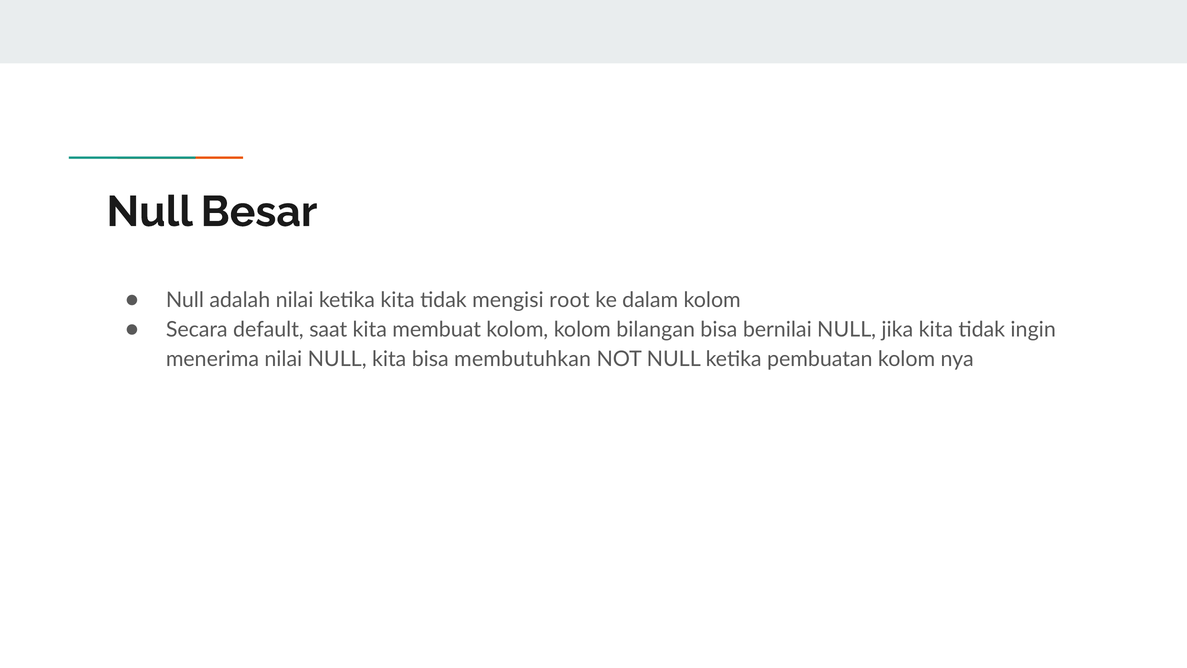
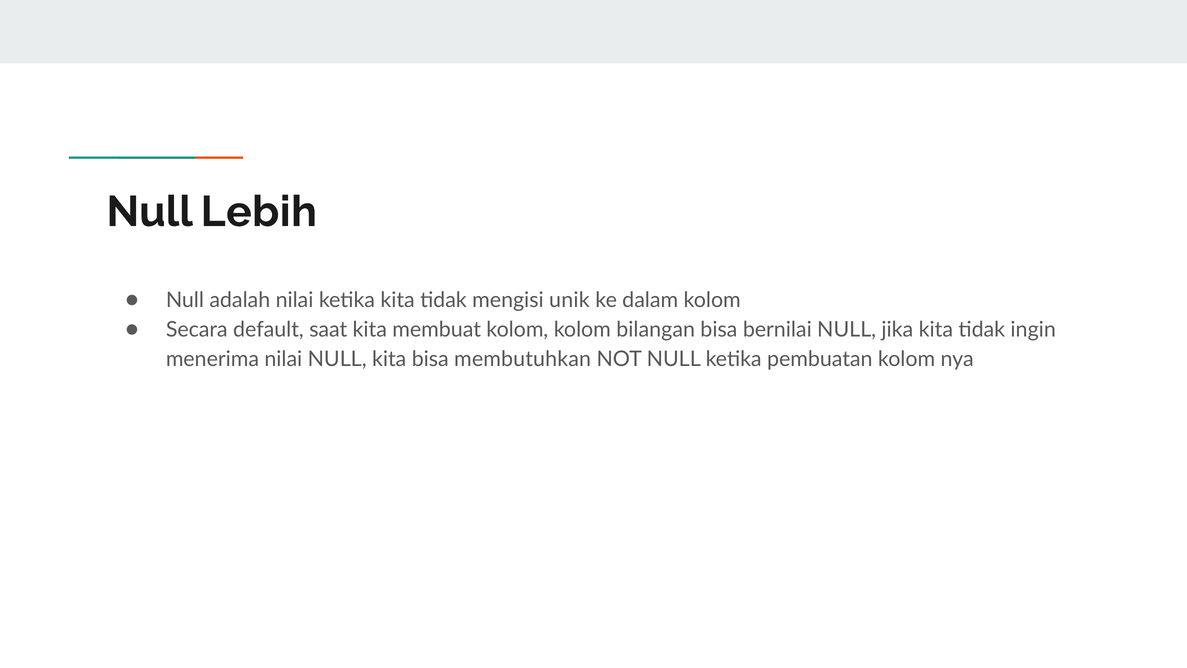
Besar: Besar -> Lebih
root: root -> unik
